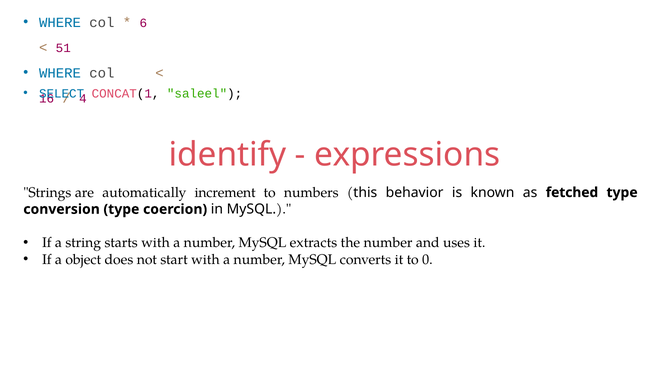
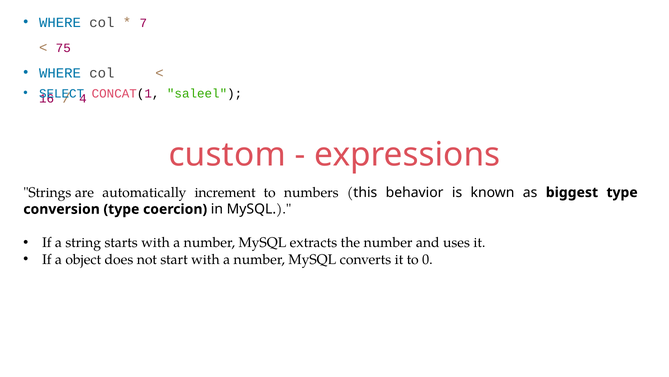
6: 6 -> 7
51: 51 -> 75
identify: identify -> custom
fetched: fetched -> biggest
